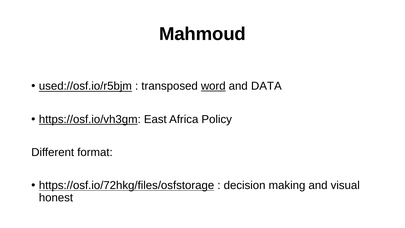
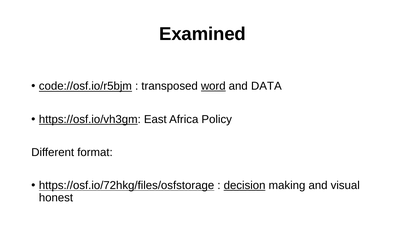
Mahmoud: Mahmoud -> Examined
used://osf.io/r5bjm: used://osf.io/r5bjm -> code://osf.io/r5bjm
decision underline: none -> present
